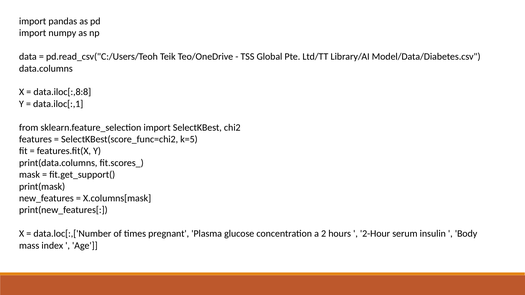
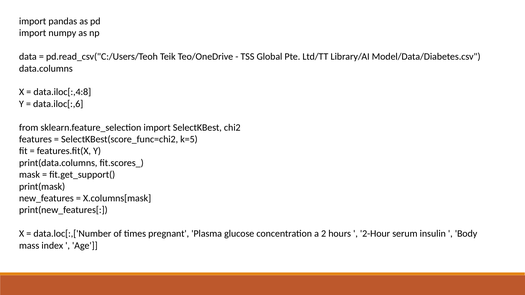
data.iloc[:,8:8: data.iloc[:,8:8 -> data.iloc[:,4:8
data.iloc[:,1: data.iloc[:,1 -> data.iloc[:,6
